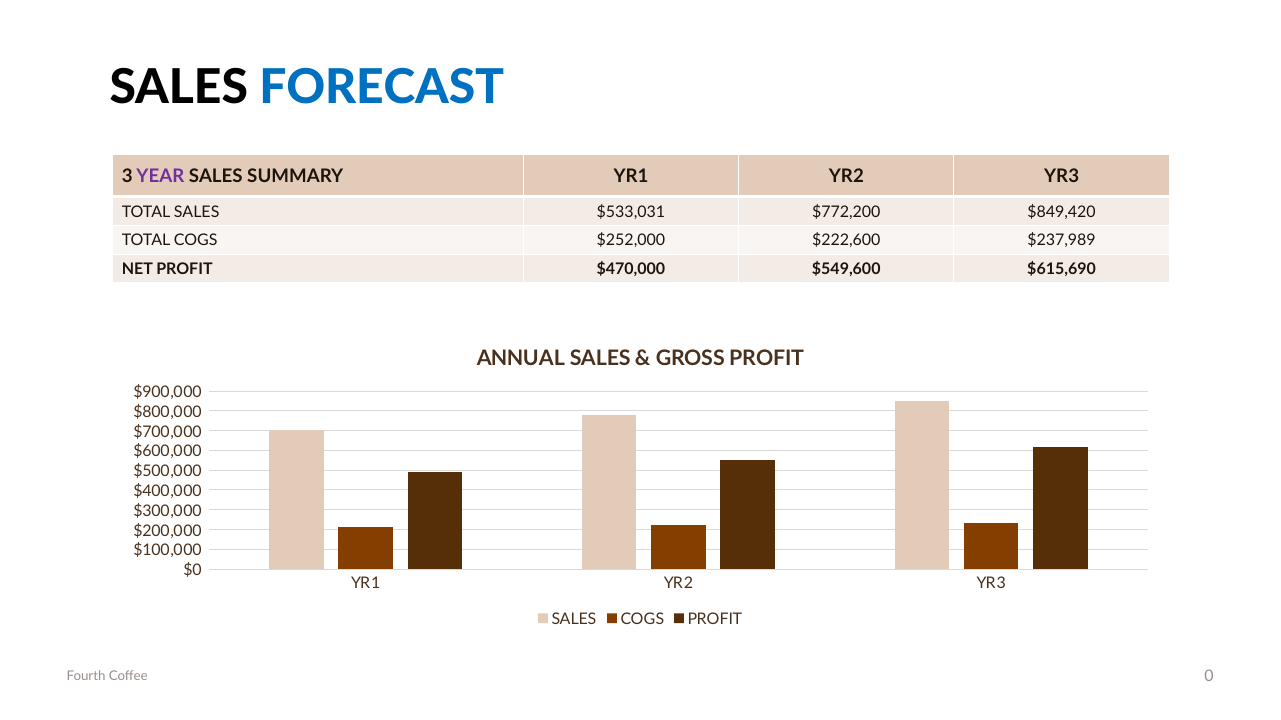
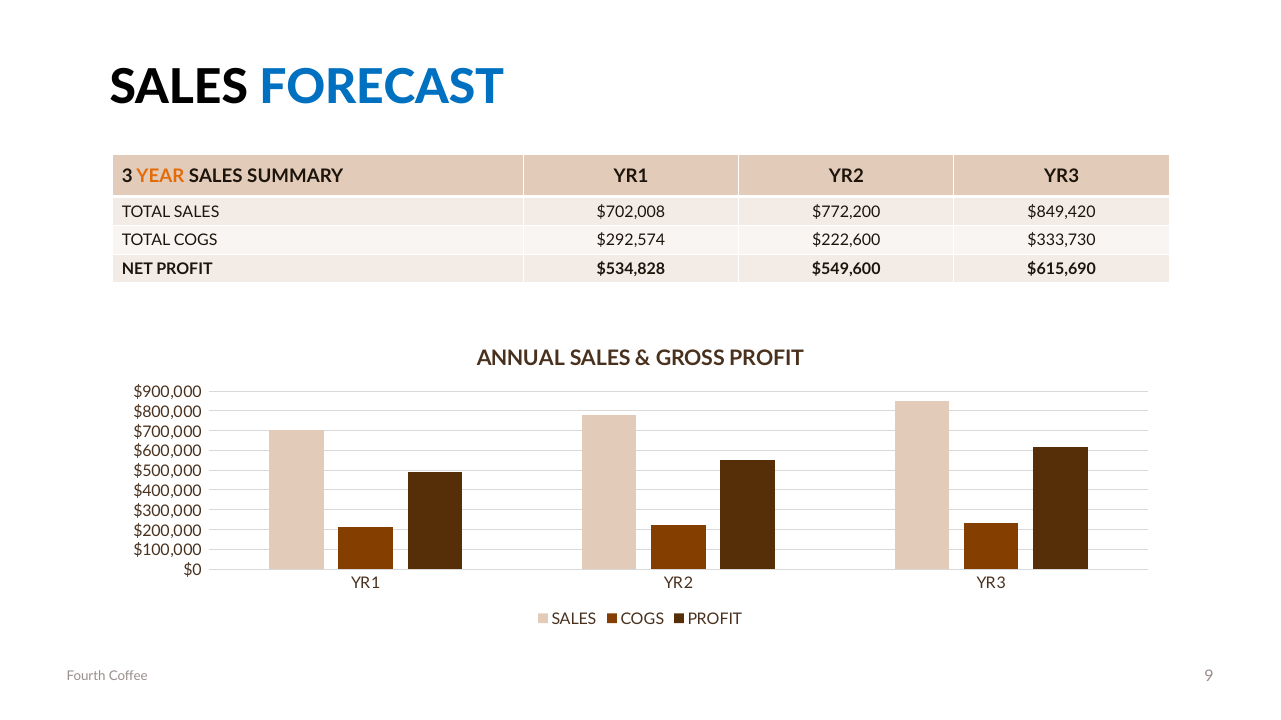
YEAR colour: purple -> orange
$533,031: $533,031 -> $702,008
$252,000: $252,000 -> $292,574
$237,989: $237,989 -> $333,730
$470,000: $470,000 -> $534,828
0: 0 -> 9
